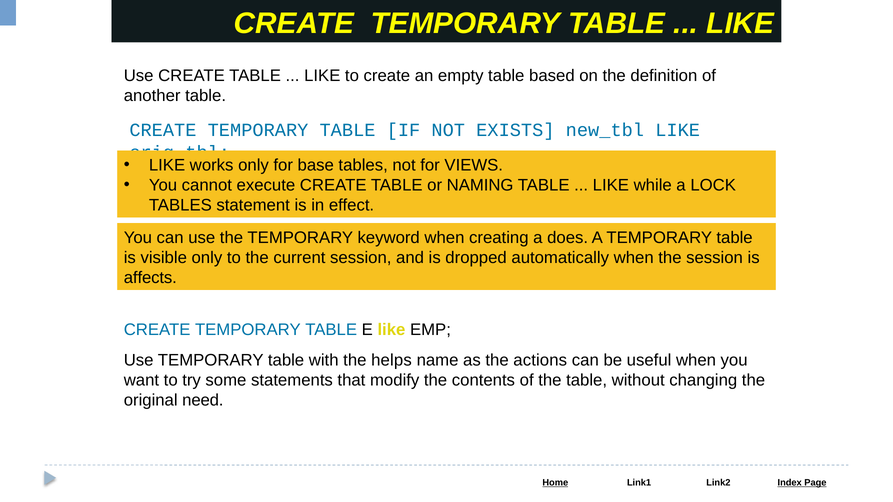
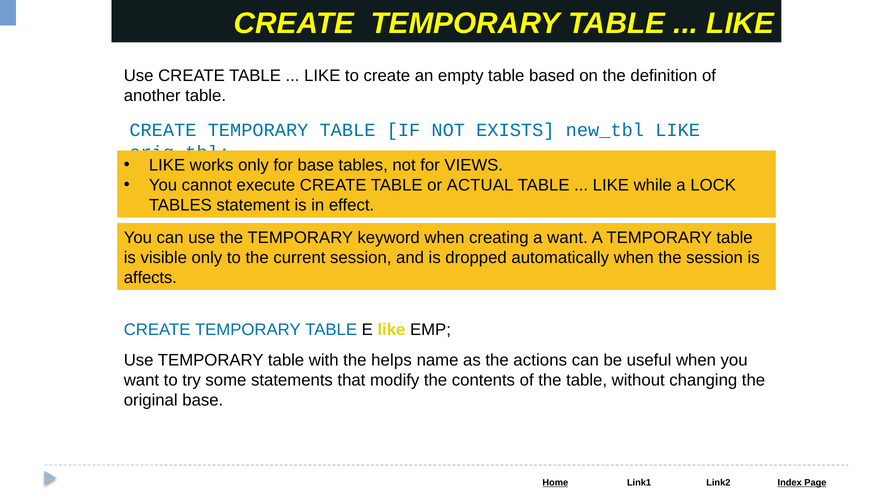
NAMING: NAMING -> ACTUAL
a does: does -> want
original need: need -> base
